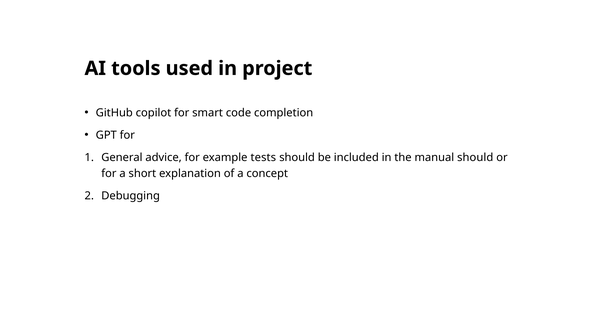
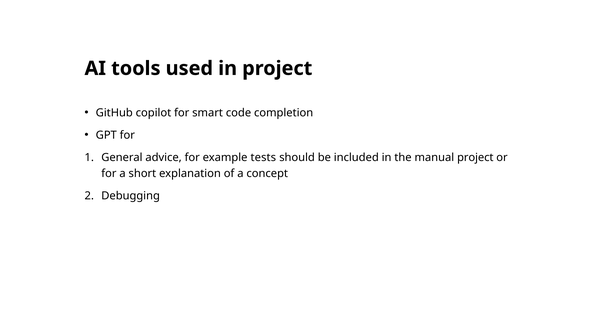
manual should: should -> project
